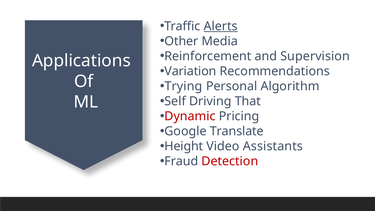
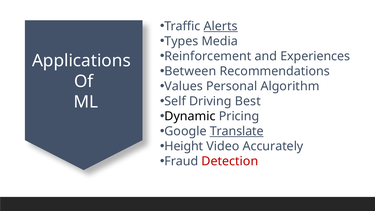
Other: Other -> Types
Supervision: Supervision -> Experiences
Variation: Variation -> Between
Trying: Trying -> Values
That: That -> Best
Dynamic colour: red -> black
Translate underline: none -> present
Assistants: Assistants -> Accurately
